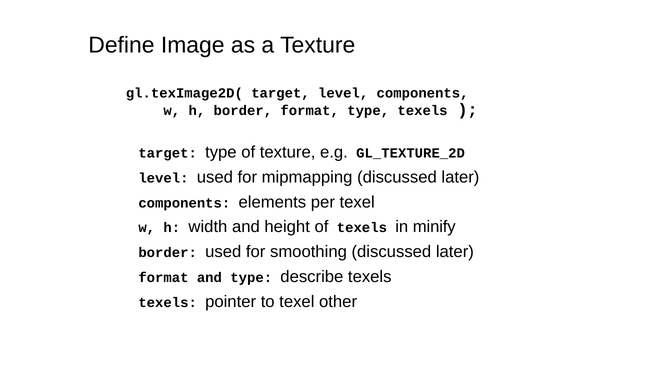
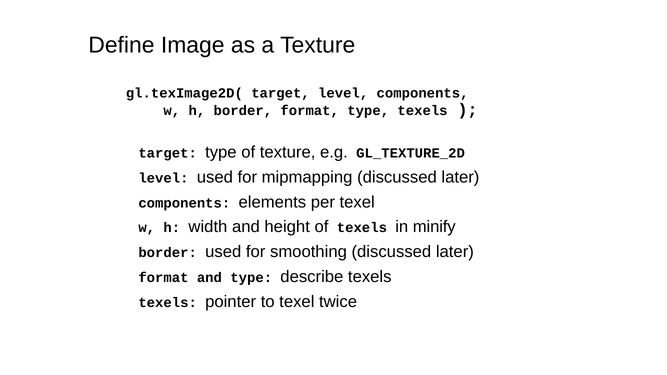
other: other -> twice
